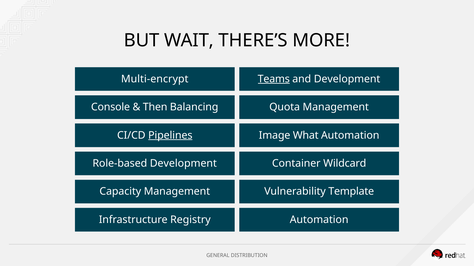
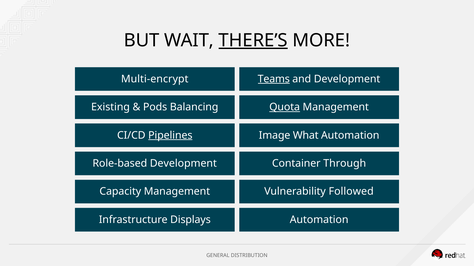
THERE’S underline: none -> present
Console: Console -> Existing
Then: Then -> Pods
Quota underline: none -> present
Wildcard: Wildcard -> Through
Template: Template -> Followed
Registry: Registry -> Displays
